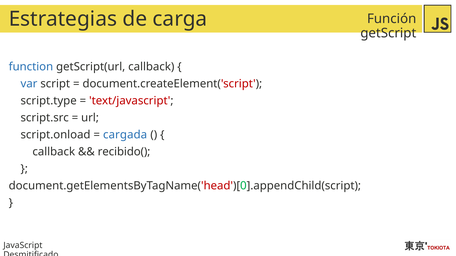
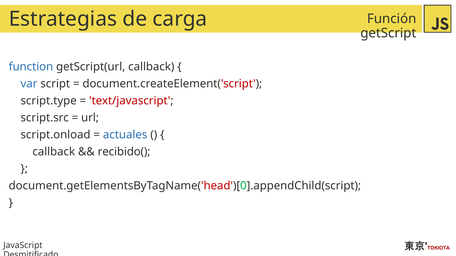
cargada: cargada -> actuales
